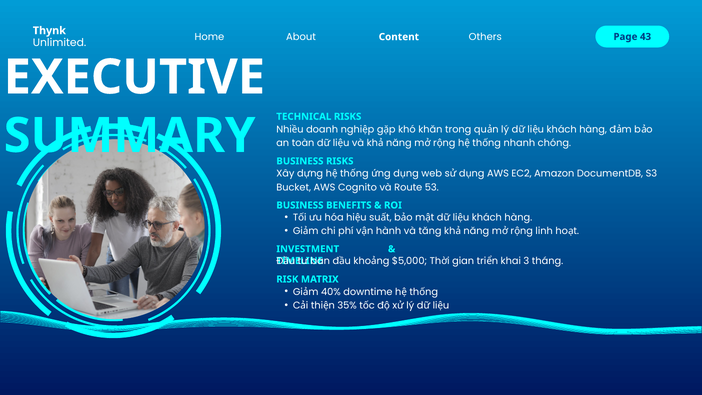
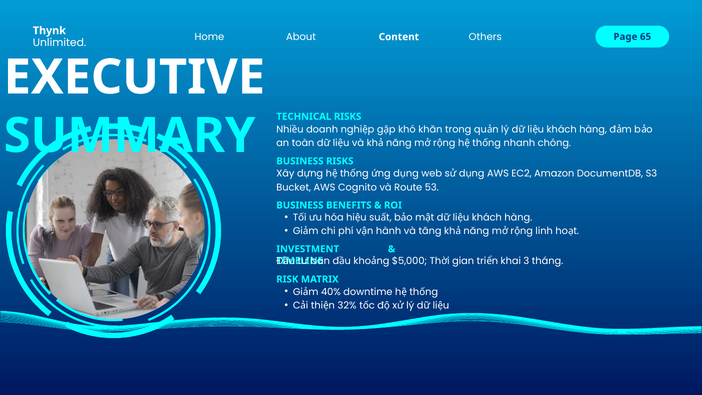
43: 43 -> 65
35%: 35% -> 32%
